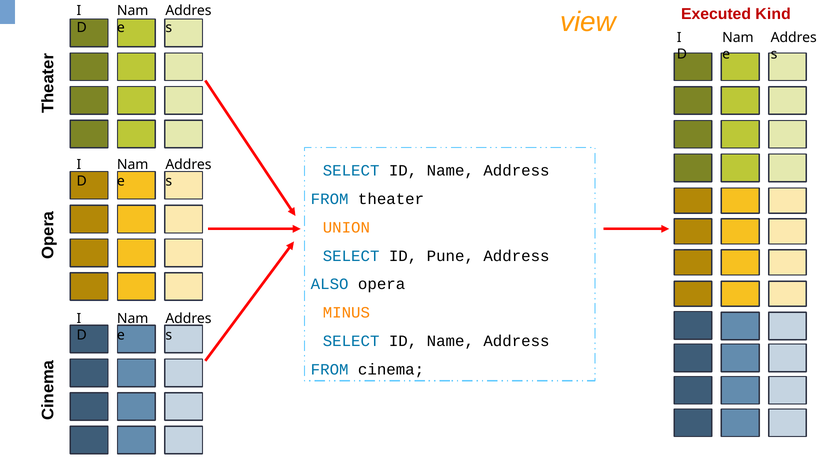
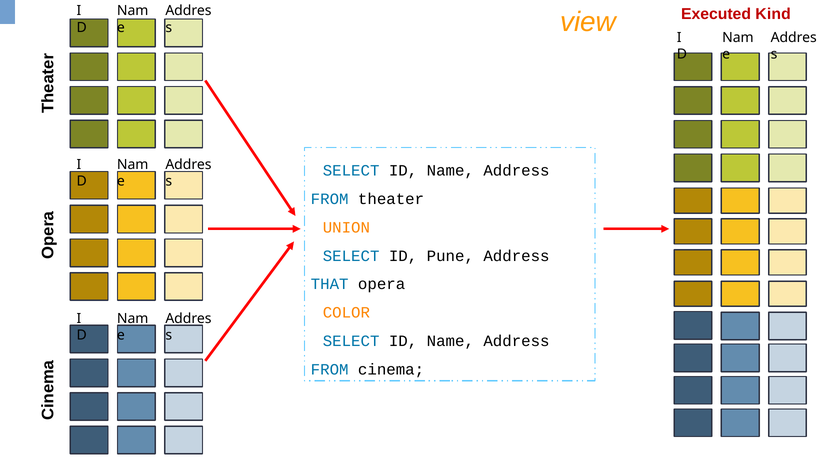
ALSO: ALSO -> THAT
MINUS: MINUS -> COLOR
